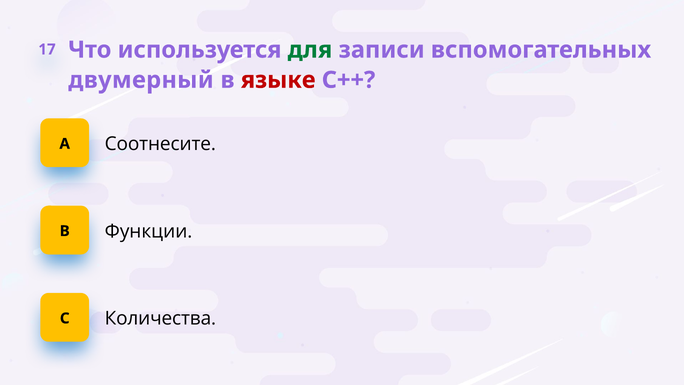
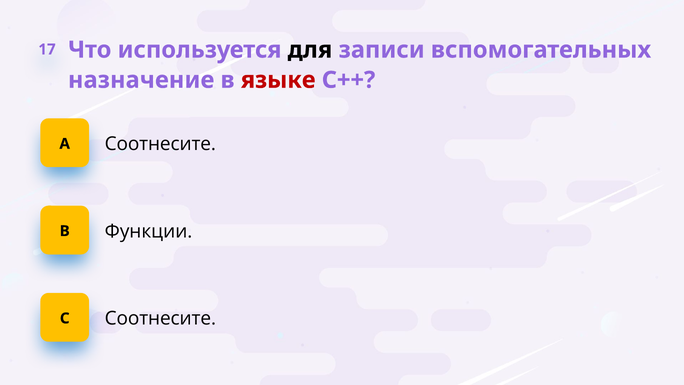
для colour: green -> black
двумерный: двумерный -> назначение
Количества at (160, 318): Количества -> Соотнесите
